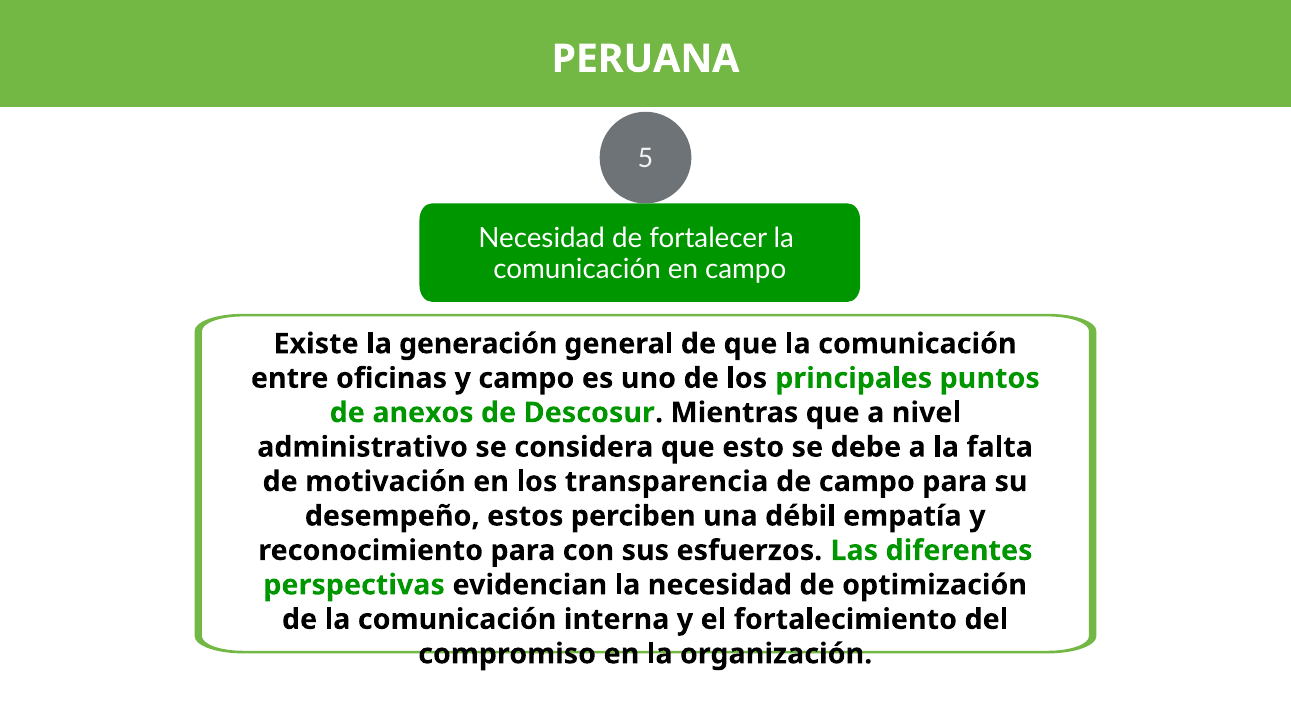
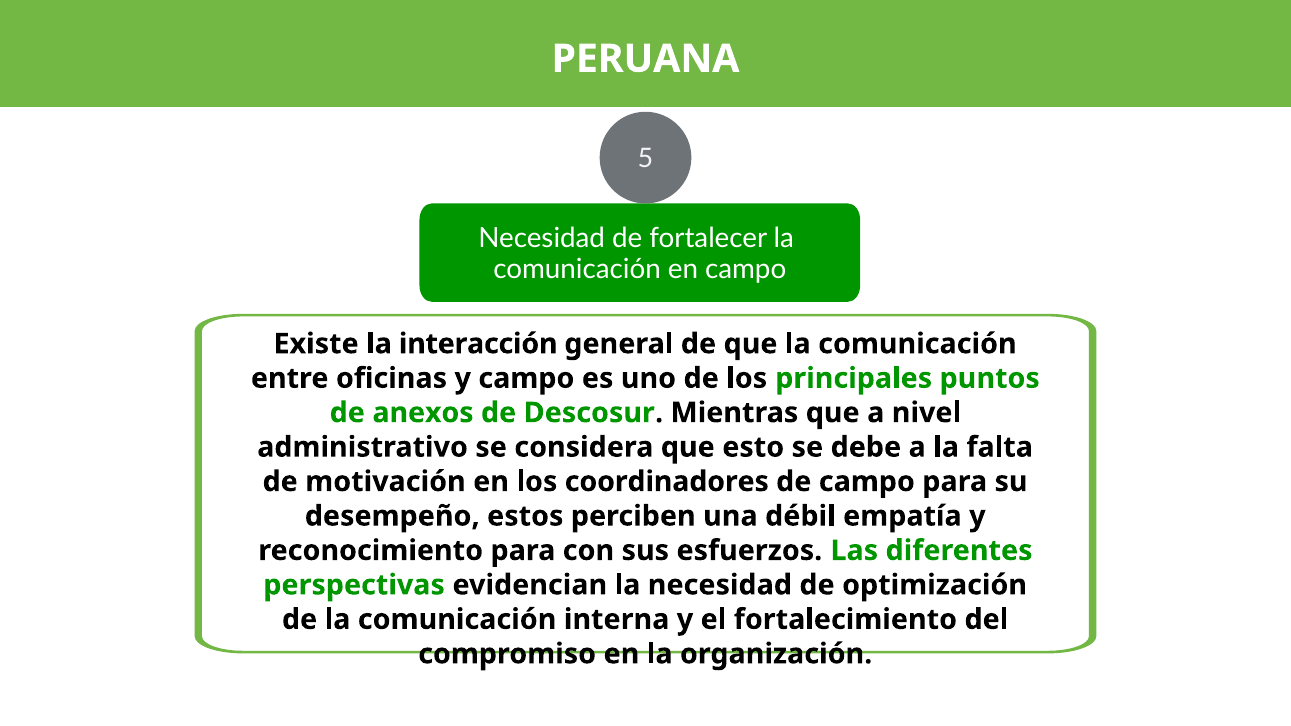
generación: generación -> interacción
transparencia: transparencia -> coordinadores
